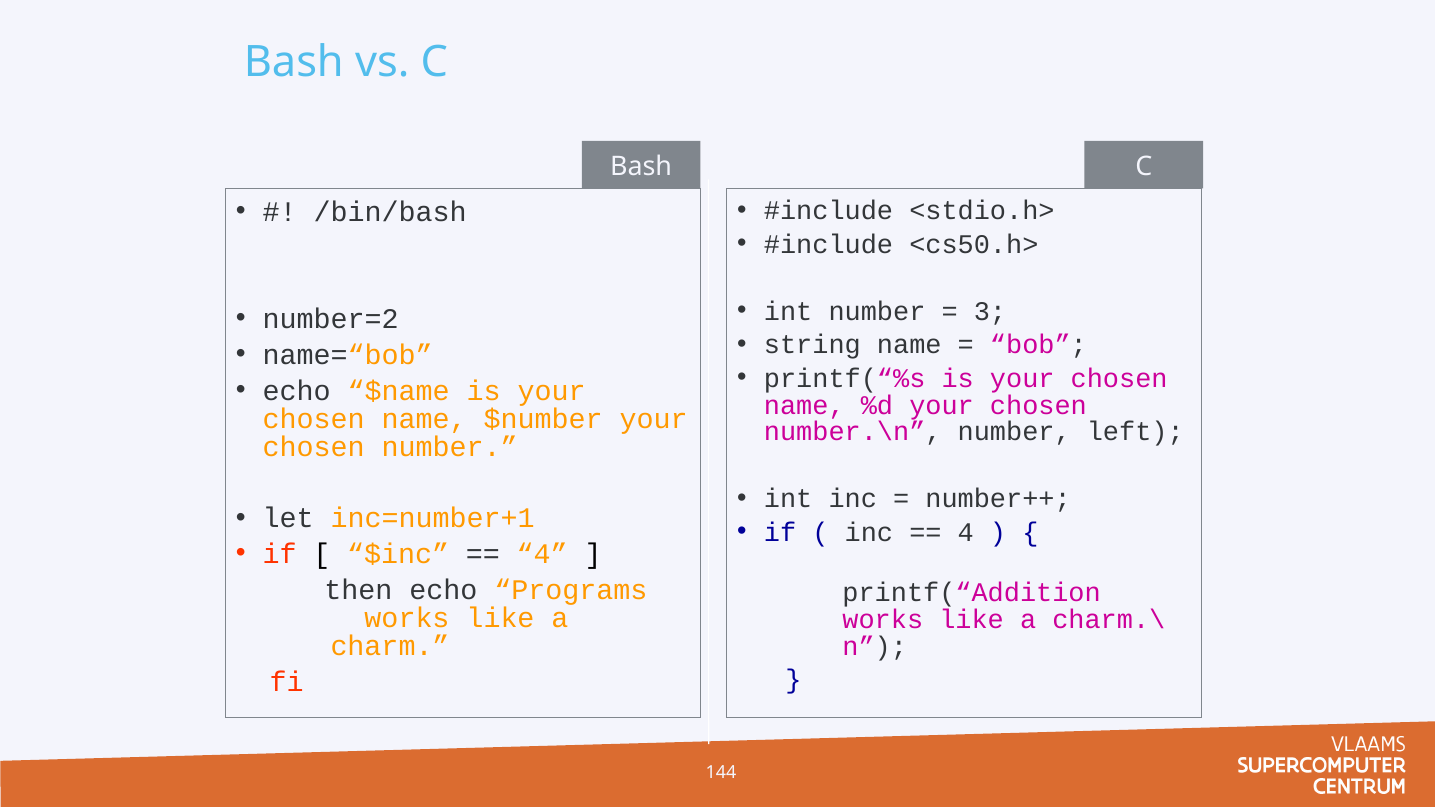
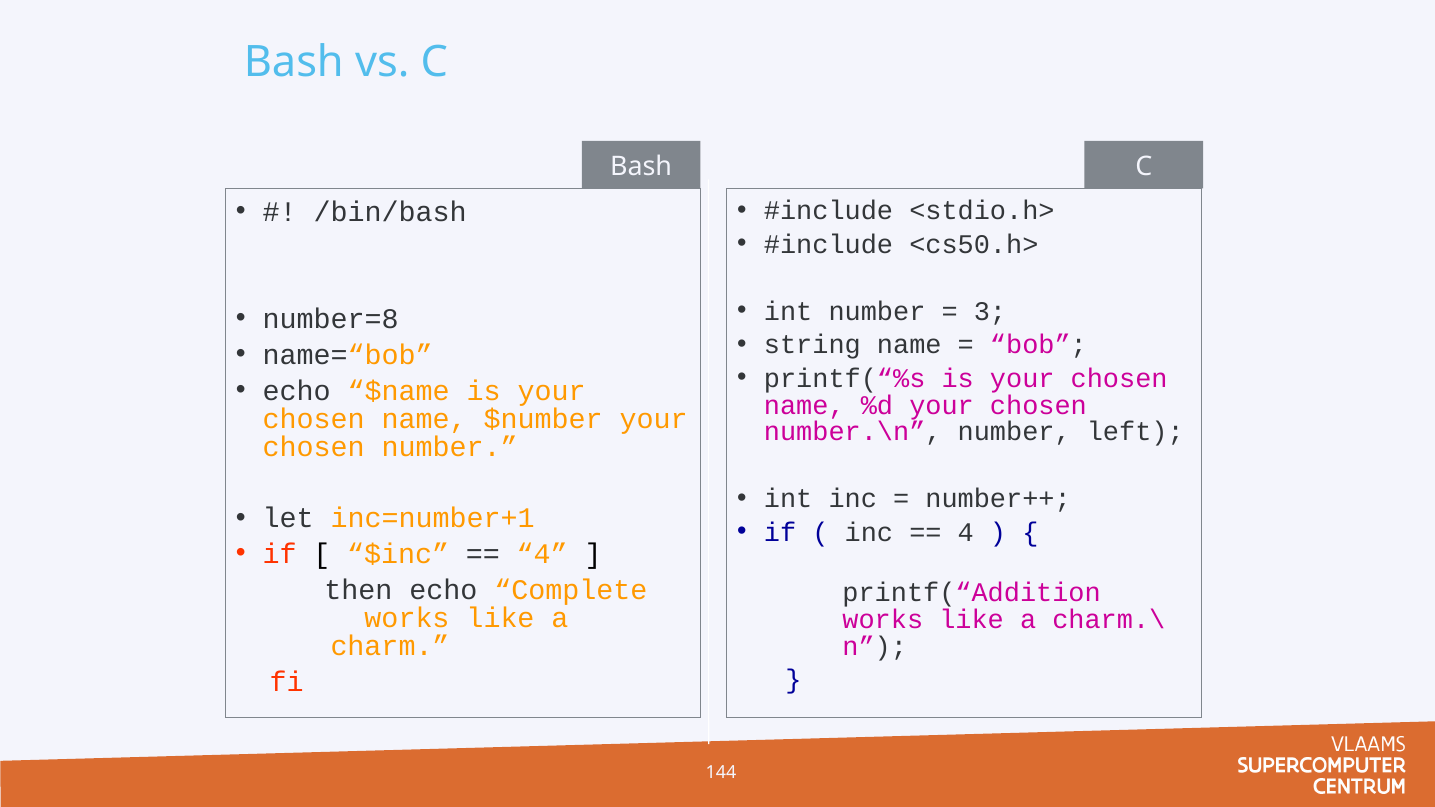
number=2: number=2 -> number=8
Programs: Programs -> Complete
